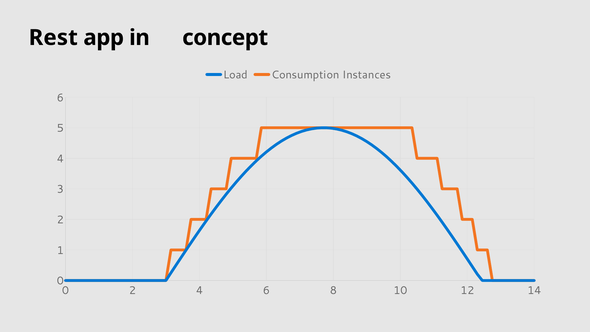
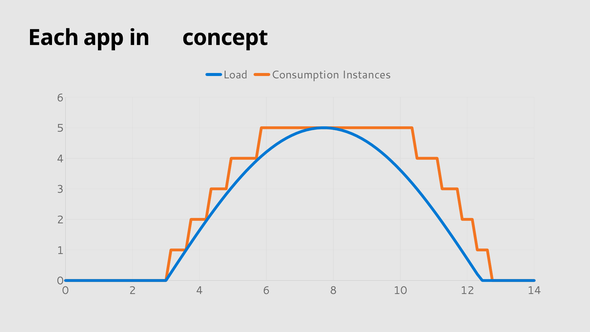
Rest: Rest -> Each
